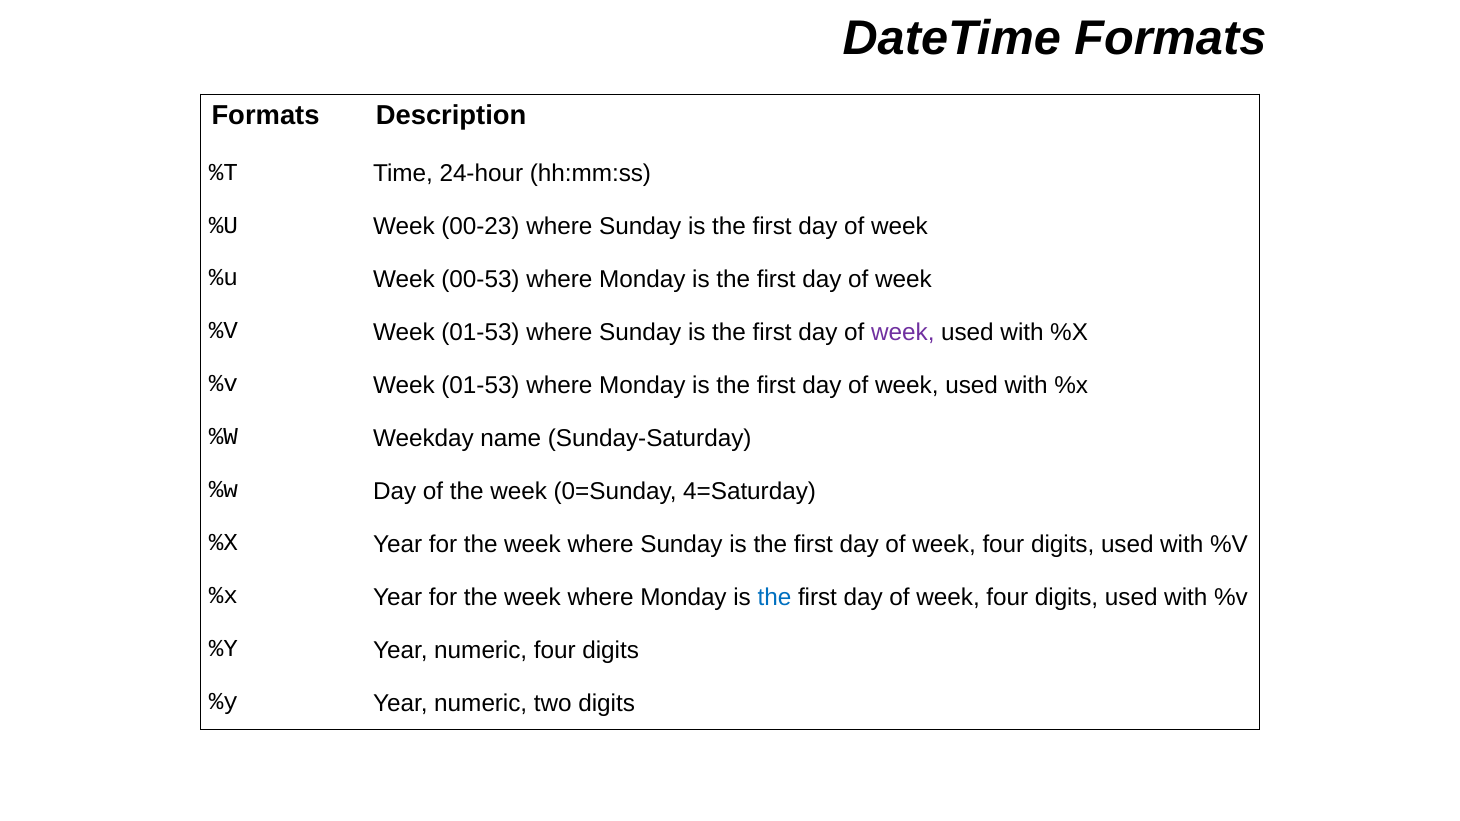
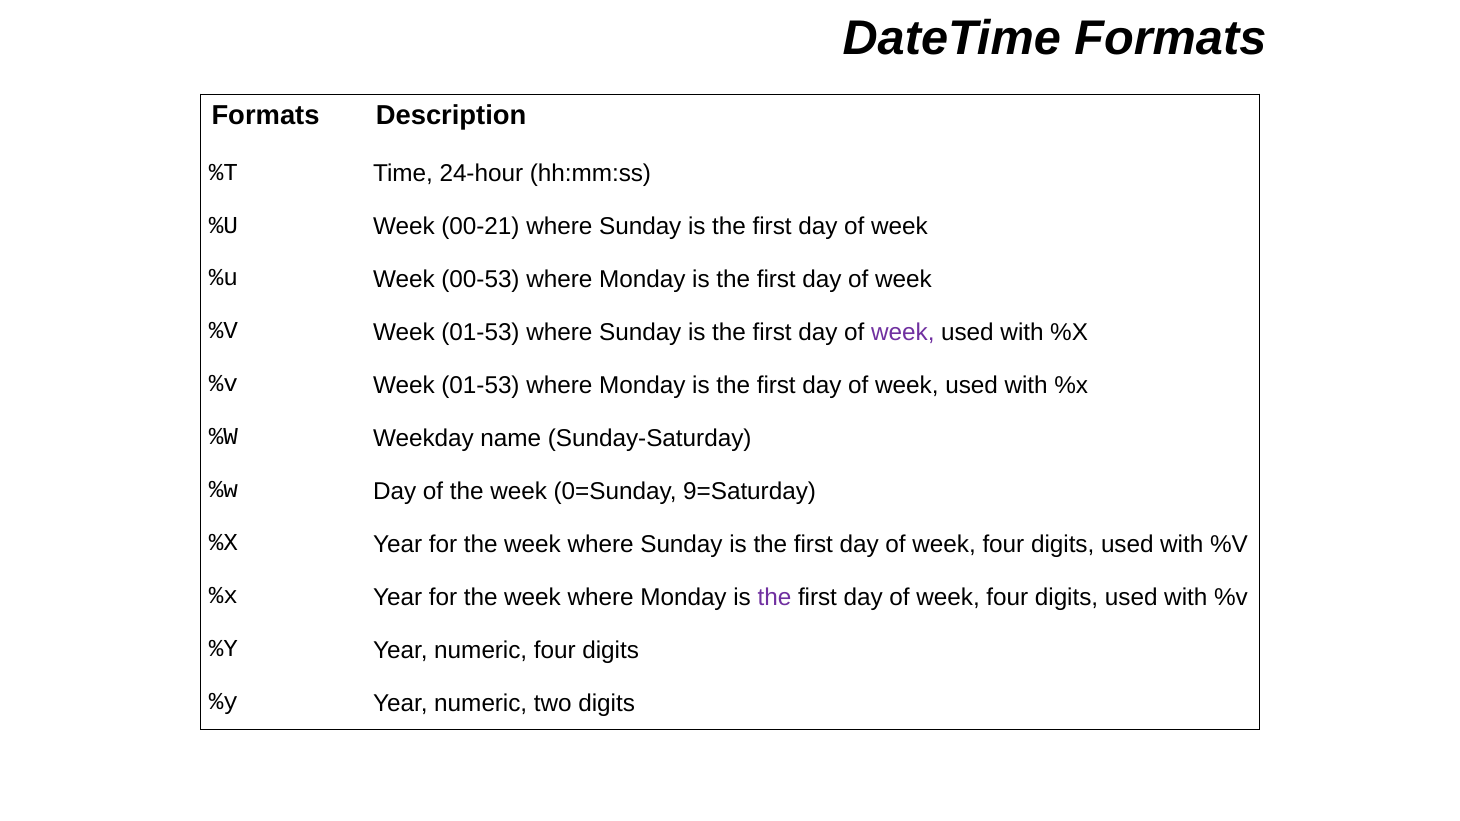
00-23: 00-23 -> 00-21
4=Saturday: 4=Saturday -> 9=Saturday
the at (774, 598) colour: blue -> purple
